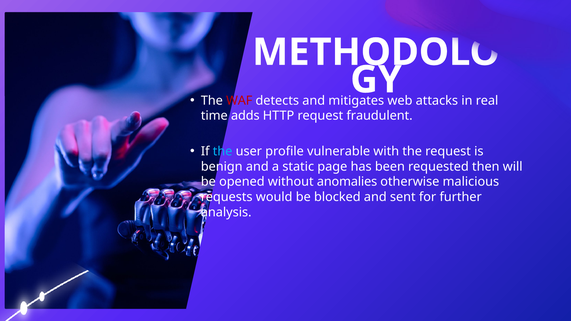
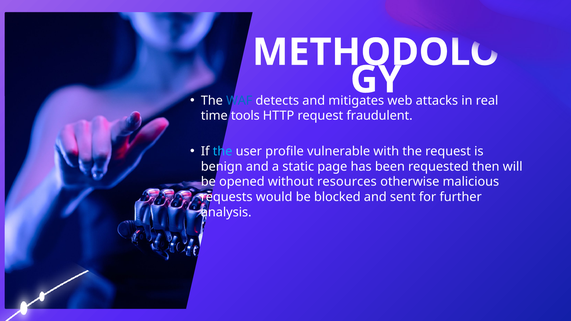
WAF colour: red -> blue
adds: adds -> tools
anomalies: anomalies -> resources
